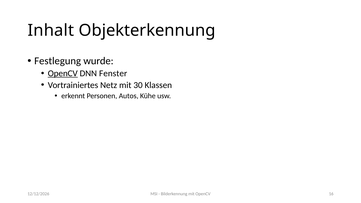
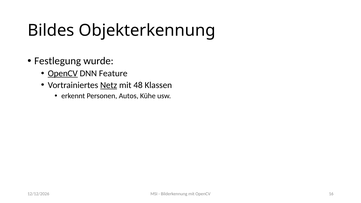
Inhalt: Inhalt -> Bildes
Fenster: Fenster -> Feature
Netz underline: none -> present
30: 30 -> 48
